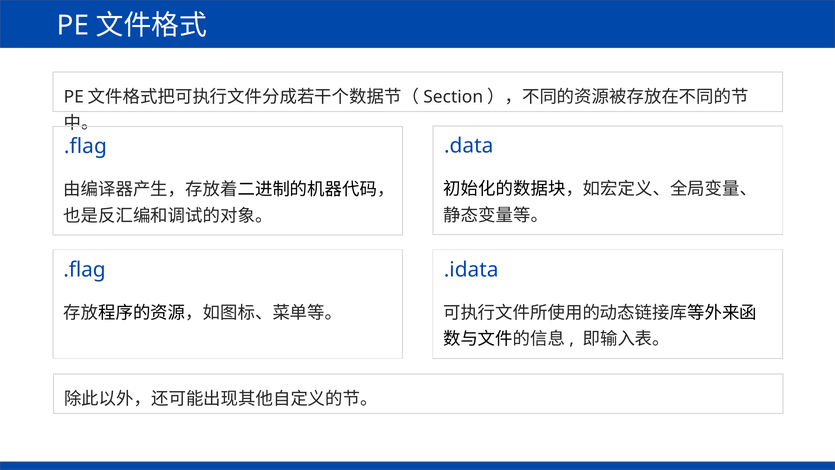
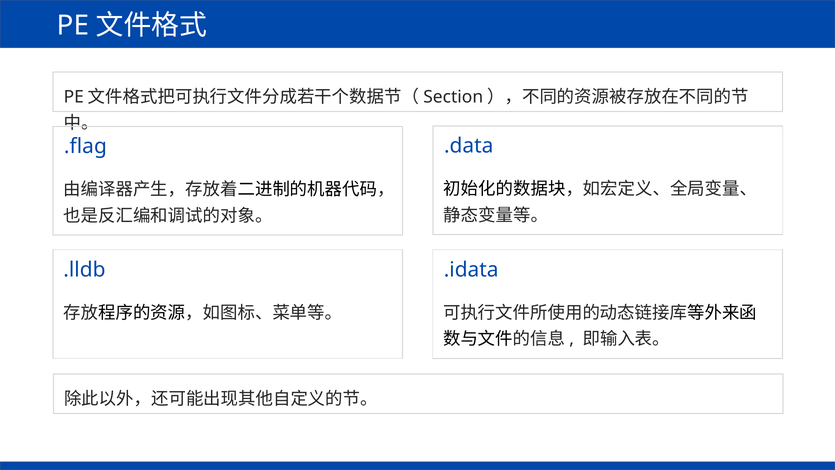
.flag at (84, 270): .flag -> .lldb
